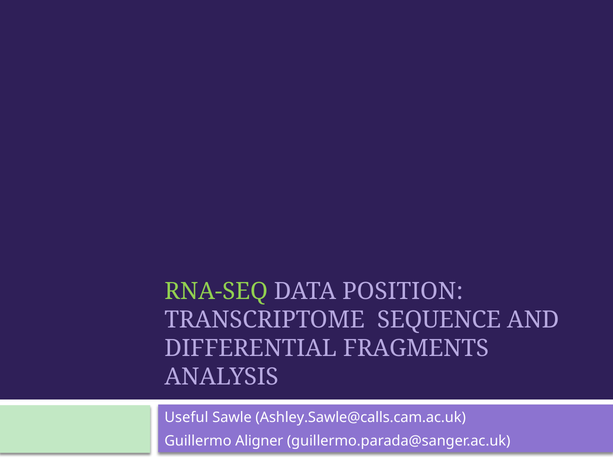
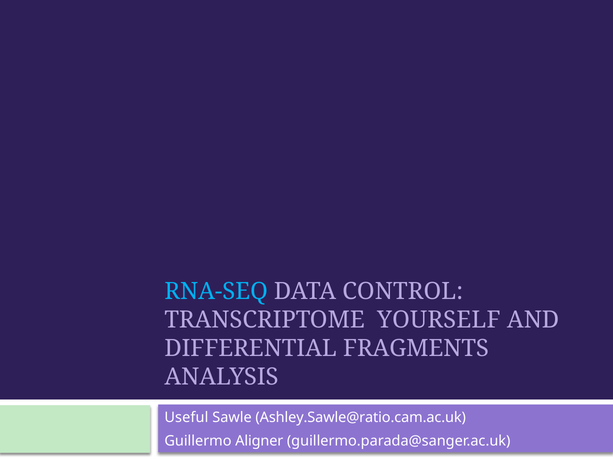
RNA-SEQ colour: light green -> light blue
POSITION: POSITION -> CONTROL
SEQUENCE: SEQUENCE -> YOURSELF
Ashley.Sawle@calls.cam.ac.uk: Ashley.Sawle@calls.cam.ac.uk -> Ashley.Sawle@ratio.cam.ac.uk
